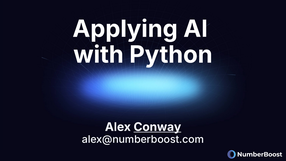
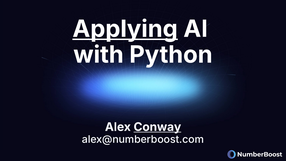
Applying underline: none -> present
